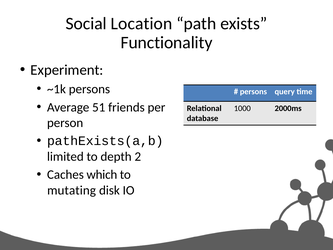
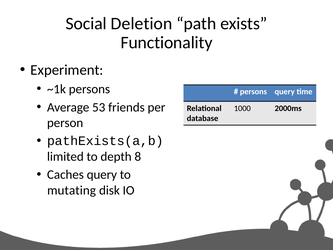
Location: Location -> Deletion
51: 51 -> 53
2: 2 -> 8
Caches which: which -> query
